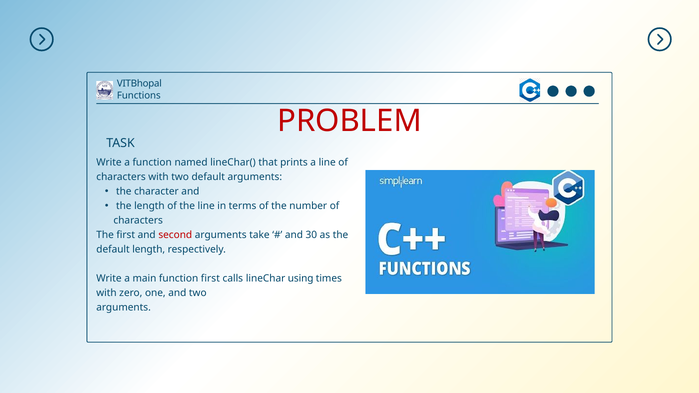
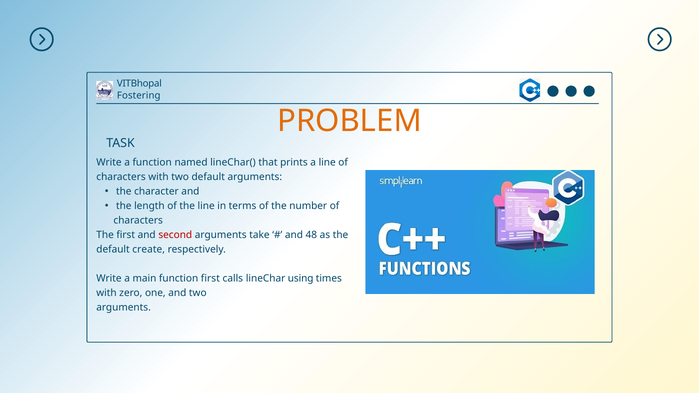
Functions: Functions -> Fostering
PROBLEM colour: red -> orange
30: 30 -> 48
default length: length -> create
